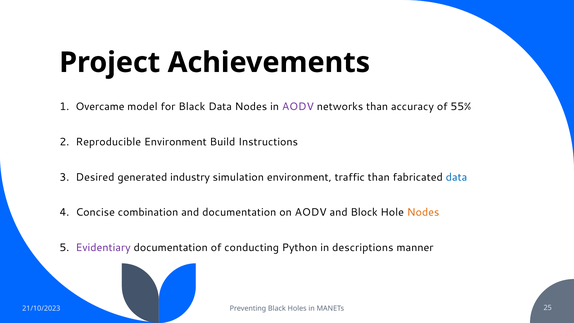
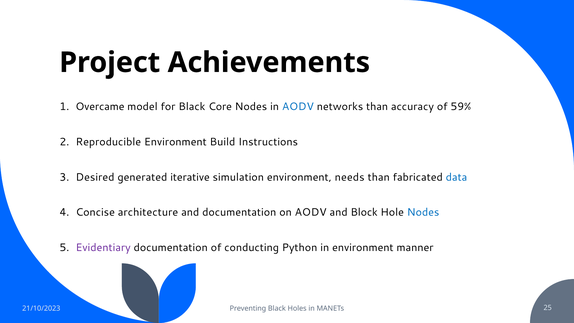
Black Data: Data -> Core
AODV at (298, 107) colour: purple -> blue
55%: 55% -> 59%
industry: industry -> iterative
traffic: traffic -> needs
combination: combination -> architecture
Nodes at (423, 212) colour: orange -> blue
in descriptions: descriptions -> environment
